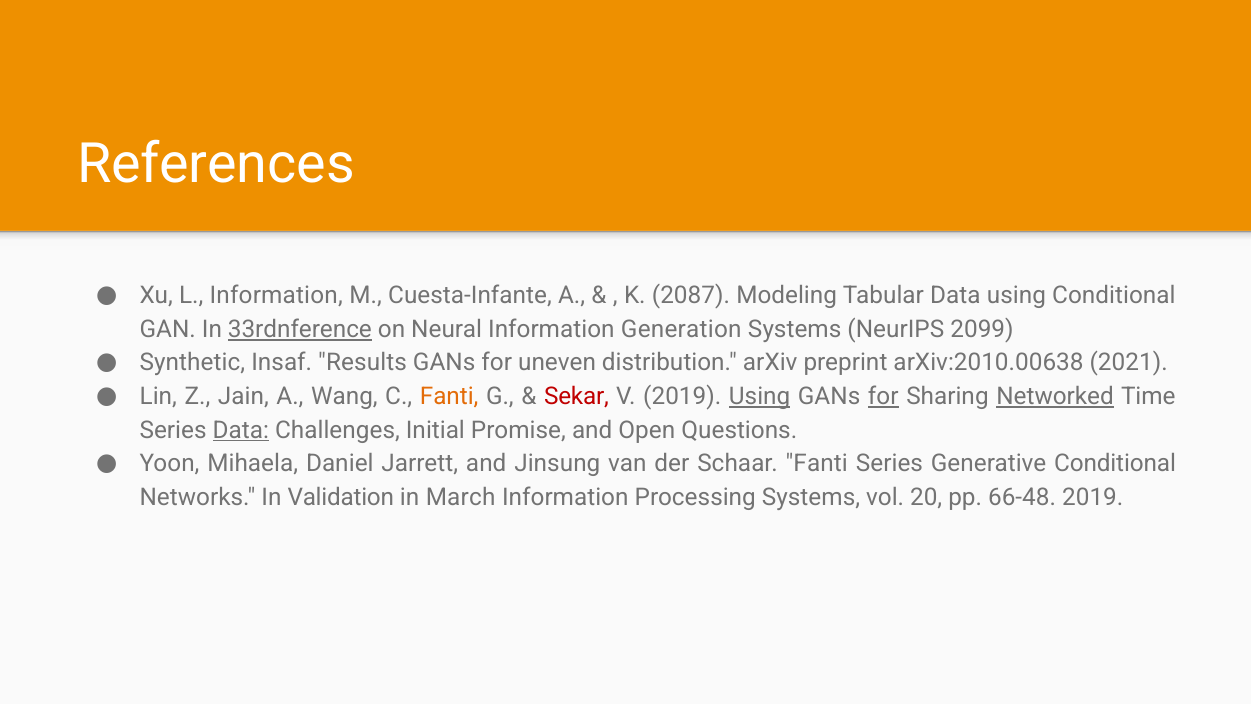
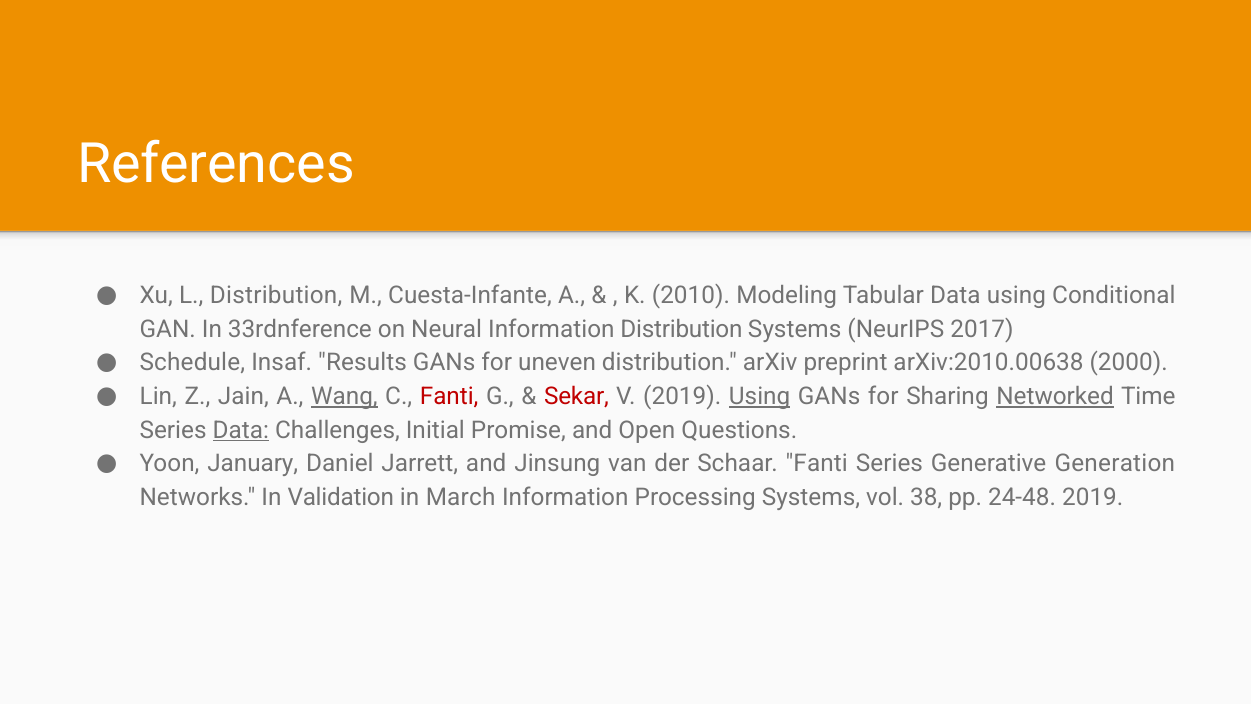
L Information: Information -> Distribution
2087: 2087 -> 2010
33rdnference underline: present -> none
Information Generation: Generation -> Distribution
2099: 2099 -> 2017
Synthetic: Synthetic -> Schedule
2021: 2021 -> 2000
Wang underline: none -> present
Fanti at (449, 396) colour: orange -> red
for at (883, 396) underline: present -> none
Mihaela: Mihaela -> January
Generative Conditional: Conditional -> Generation
20: 20 -> 38
66-48: 66-48 -> 24-48
